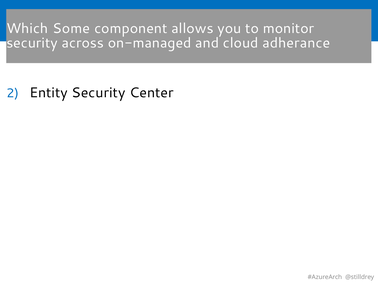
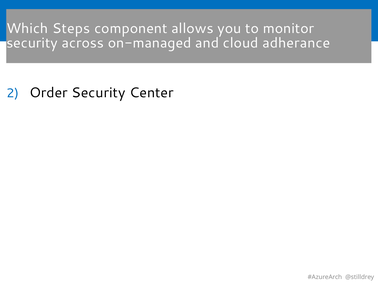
Some: Some -> Steps
Entity: Entity -> Order
